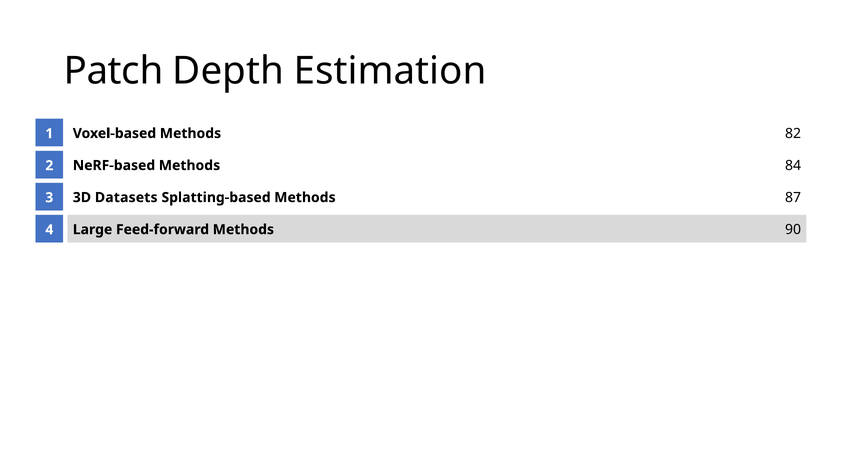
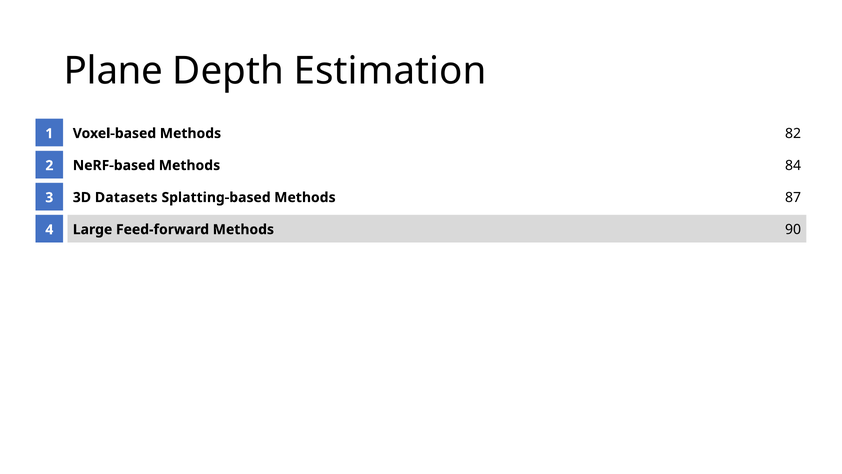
Patch: Patch -> Plane
